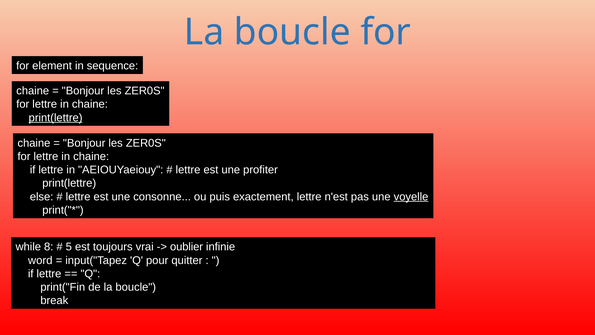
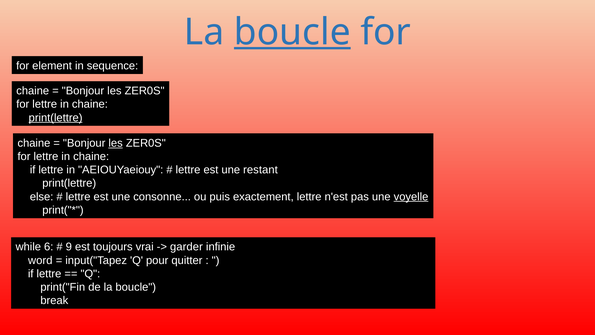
boucle at (292, 32) underline: none -> present
les at (116, 143) underline: none -> present
profiter: profiter -> restant
8: 8 -> 6
5: 5 -> 9
oublier: oublier -> garder
